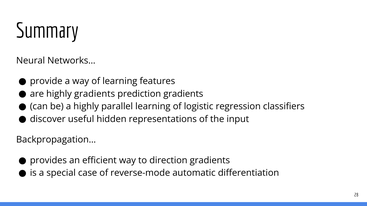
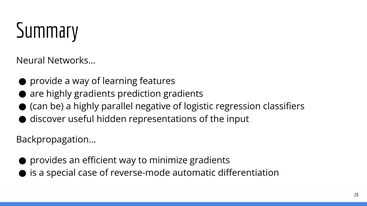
parallel learning: learning -> negative
direction: direction -> minimize
